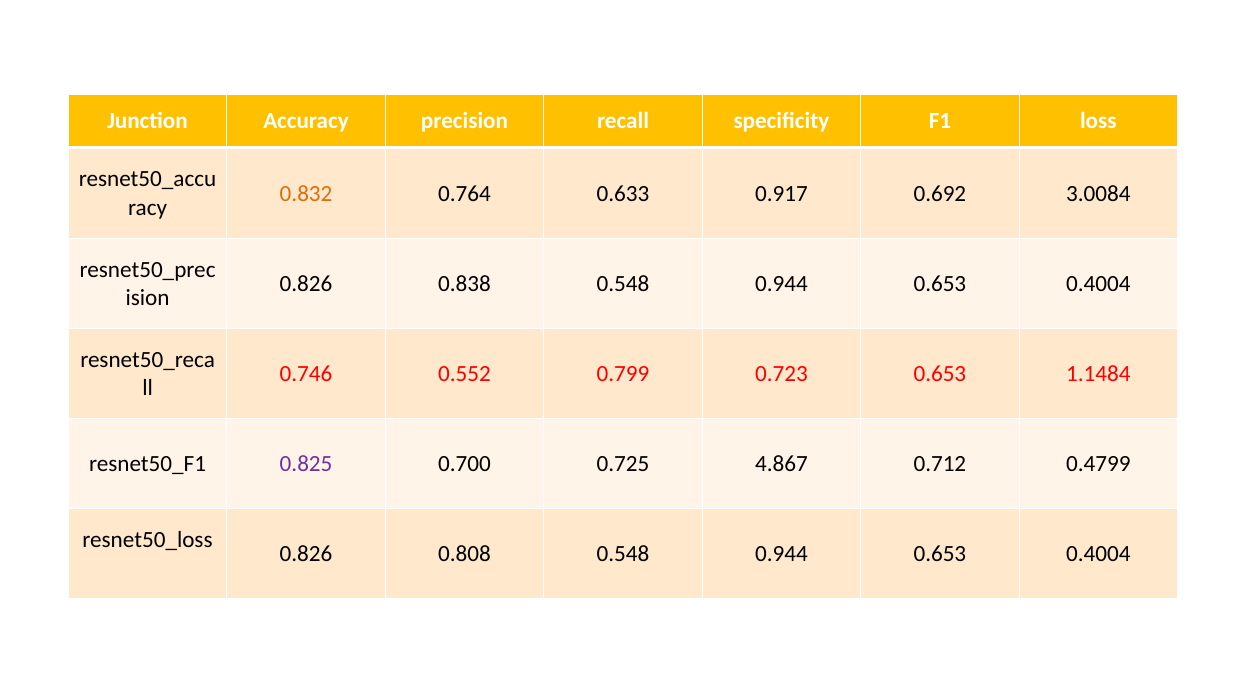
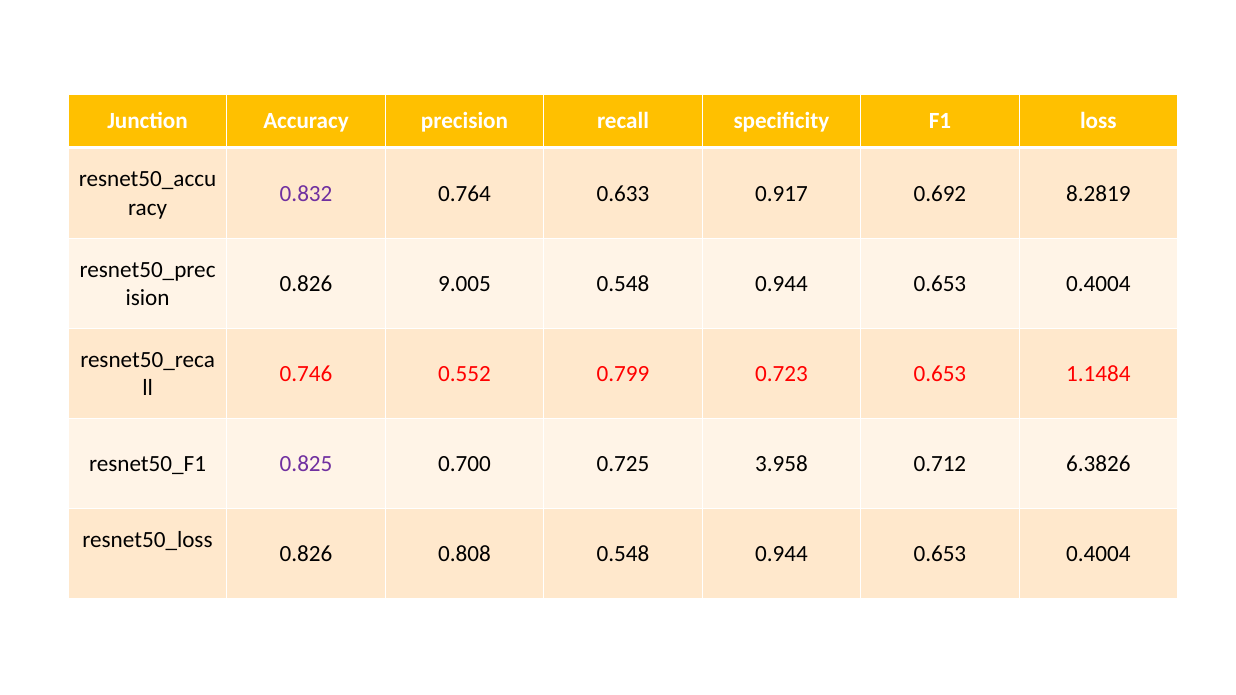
0.832 colour: orange -> purple
3.0084: 3.0084 -> 8.2819
0.838: 0.838 -> 9.005
4.867: 4.867 -> 3.958
0.4799: 0.4799 -> 6.3826
